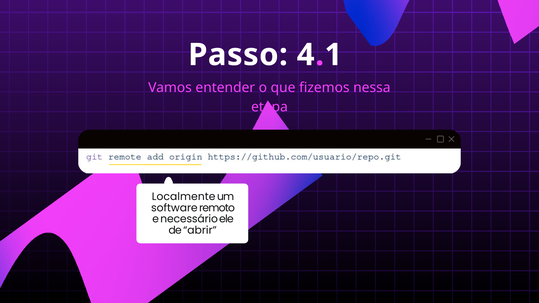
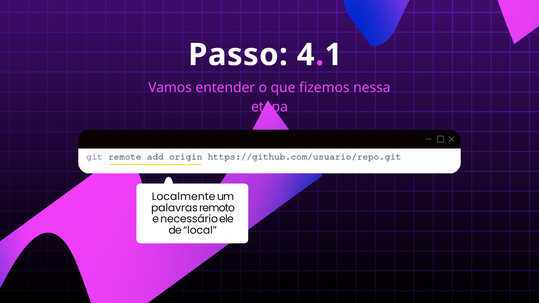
software: software -> palavras
abrir: abrir -> local
